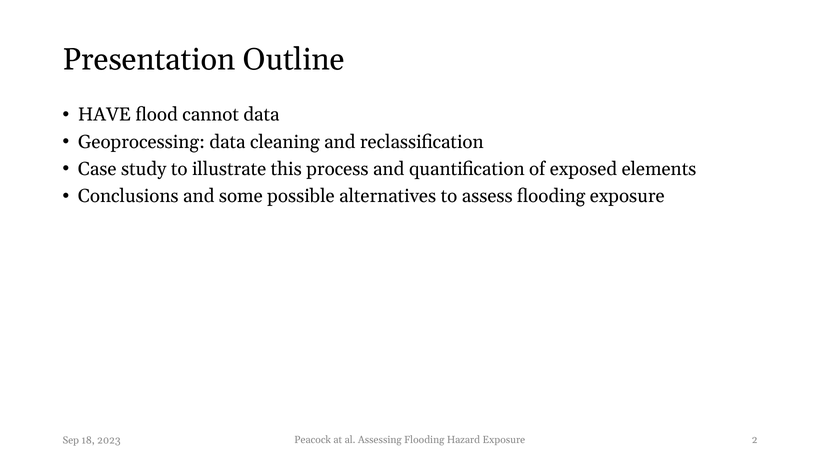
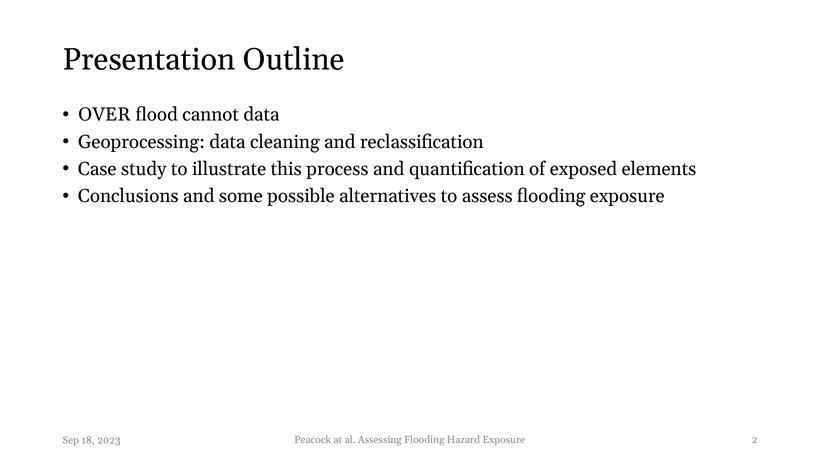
HAVE: HAVE -> OVER
